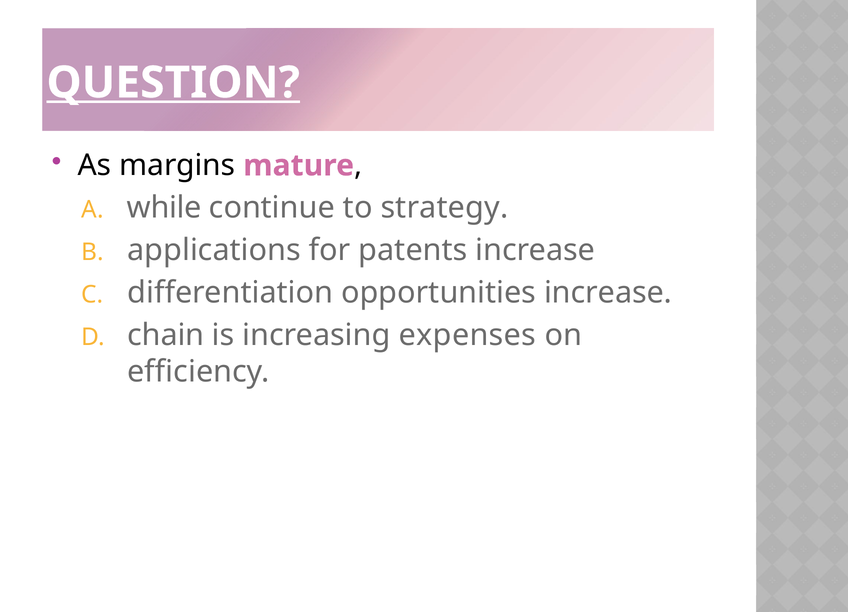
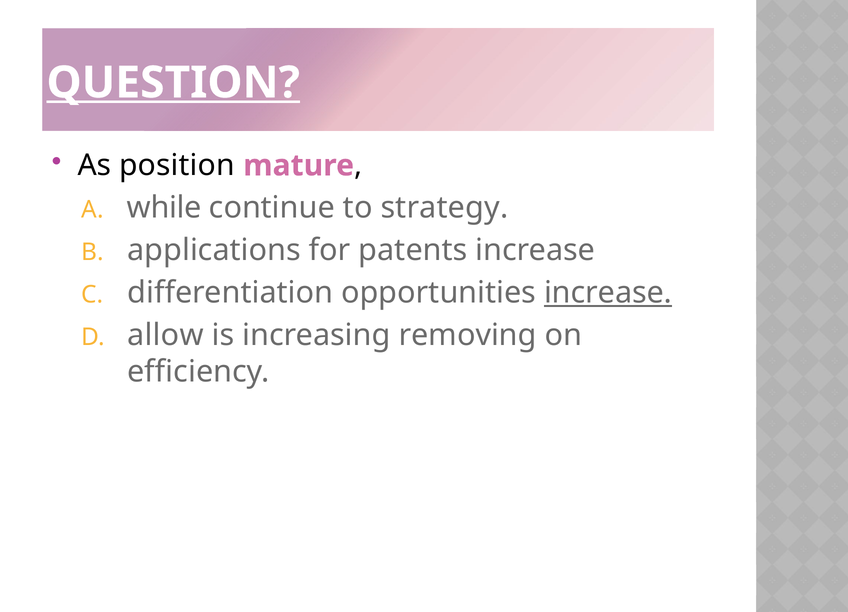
margins: margins -> position
increase at (608, 293) underline: none -> present
chain: chain -> allow
expenses: expenses -> removing
